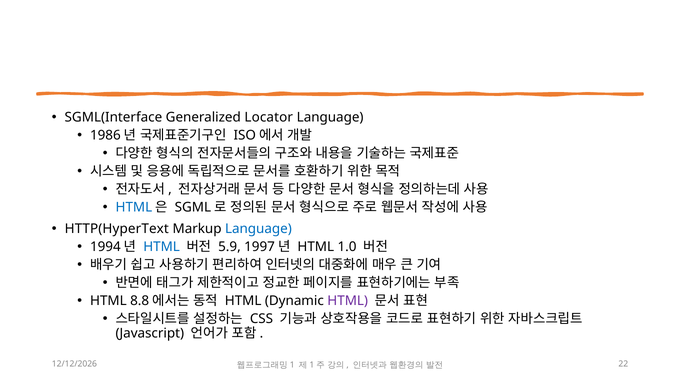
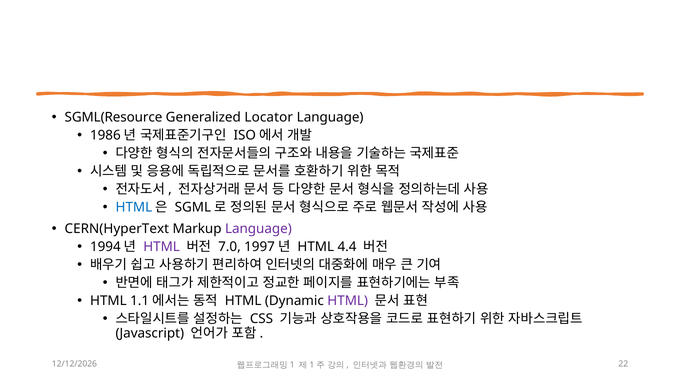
SGML(Interface: SGML(Interface -> SGML(Resource
HTTP(HyperText: HTTP(HyperText -> CERN(HyperText
Language at (258, 229) colour: blue -> purple
HTML at (162, 247) colour: blue -> purple
5.9: 5.9 -> 7.0
1.0: 1.0 -> 4.4
8.8: 8.8 -> 1.1
